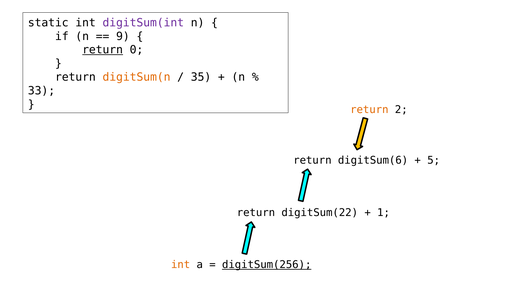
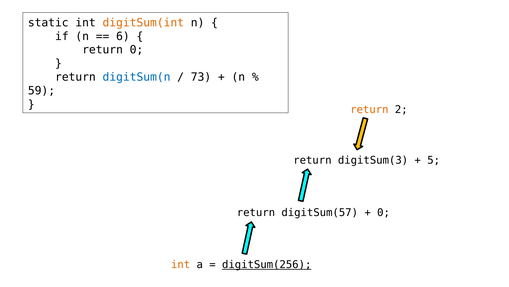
digitSum(int colour: purple -> orange
9: 9 -> 6
return at (103, 50) underline: present -> none
digitSum(n colour: orange -> blue
35: 35 -> 73
33: 33 -> 59
digitSum(6: digitSum(6 -> digitSum(3
digitSum(22: digitSum(22 -> digitSum(57
1 at (384, 212): 1 -> 0
